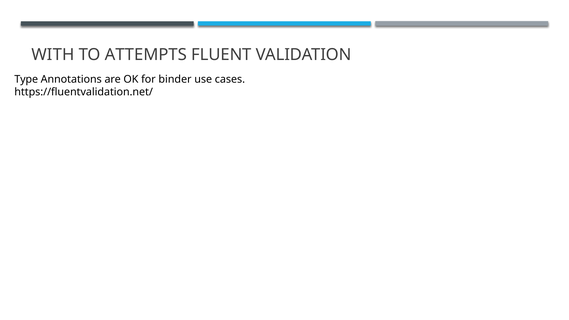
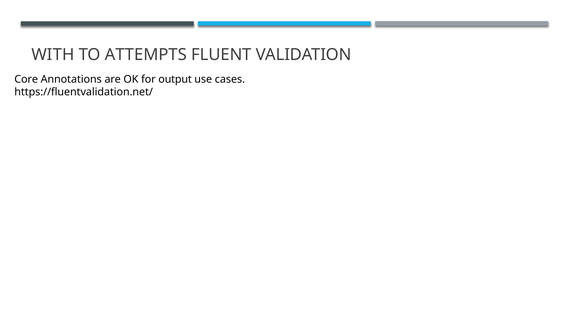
Type: Type -> Core
binder: binder -> output
